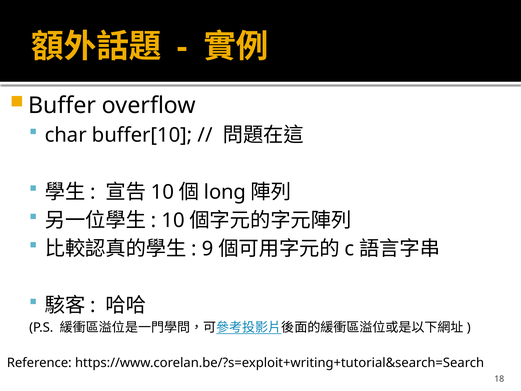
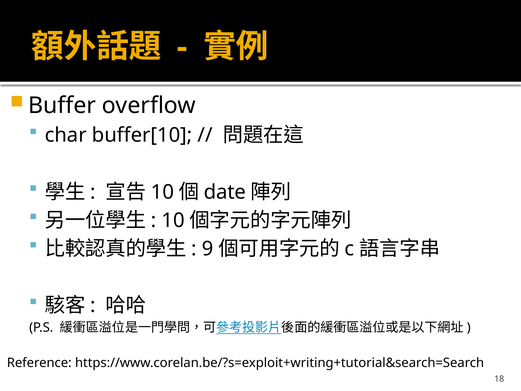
long: long -> date
